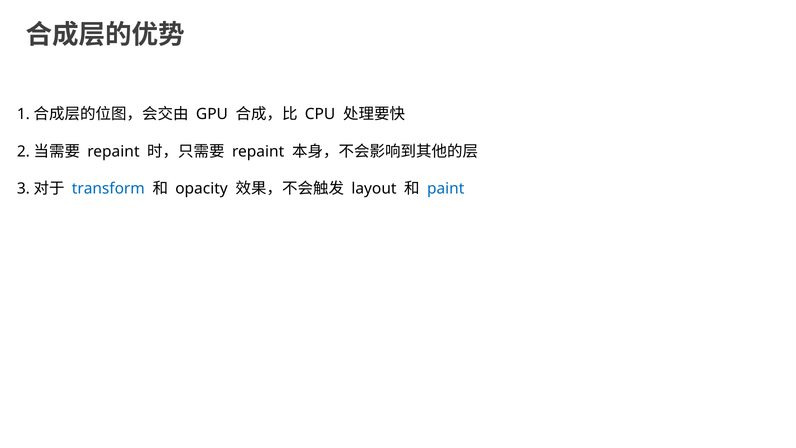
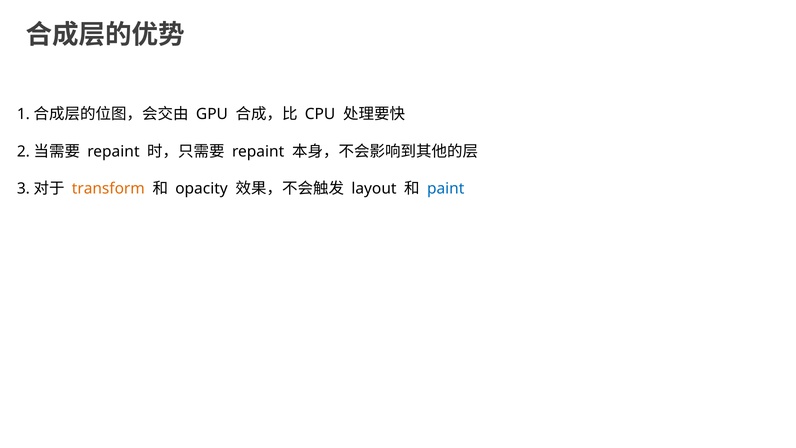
transform colour: blue -> orange
